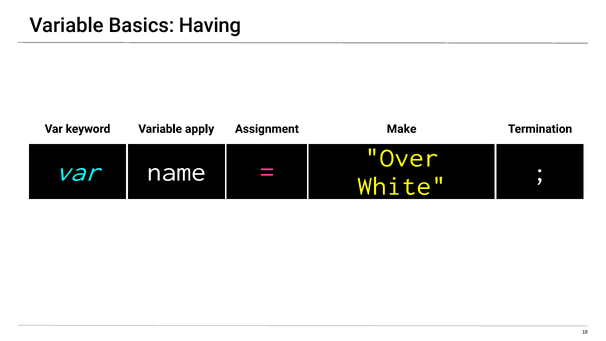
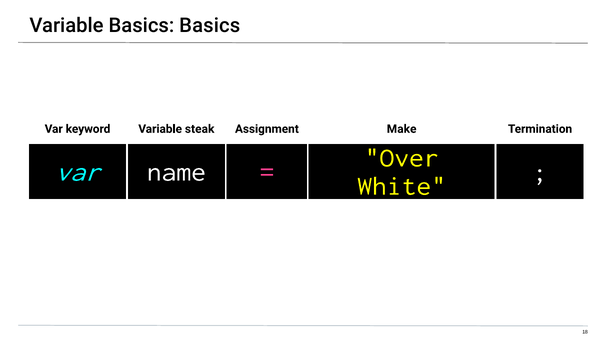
Basics Having: Having -> Basics
apply: apply -> steak
